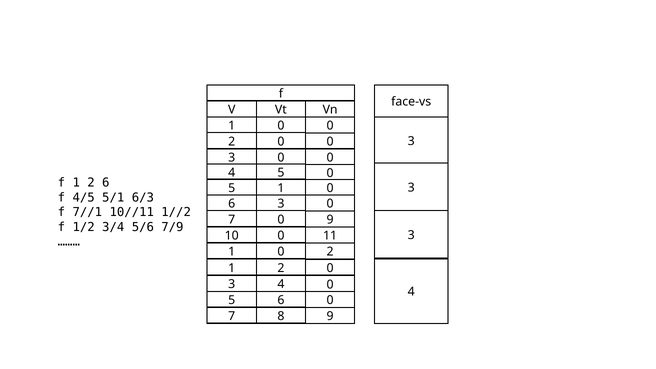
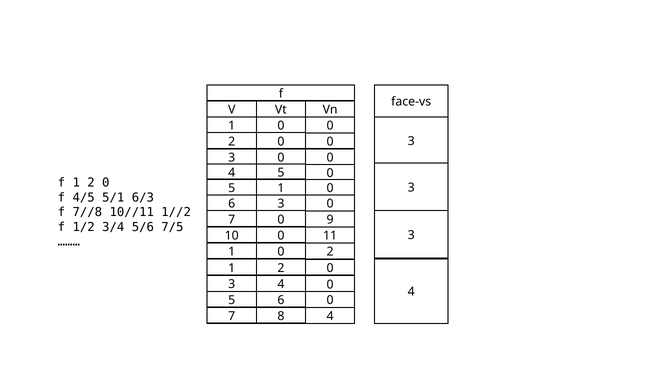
f 1 2 6: 6 -> 0
7//1: 7//1 -> 7//8
7/9: 7/9 -> 7/5
8 9: 9 -> 4
